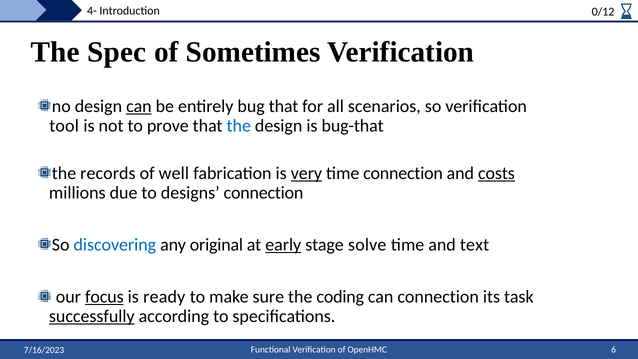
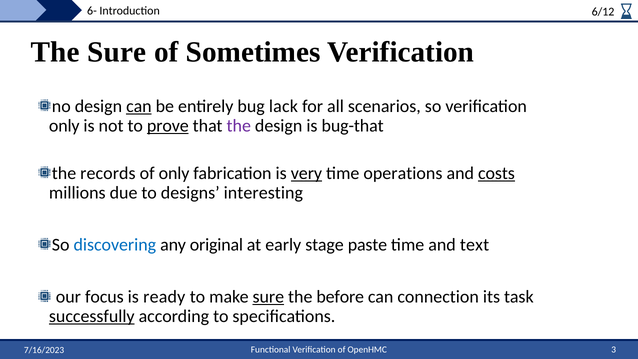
4-: 4- -> 6-
0/12: 0/12 -> 6/12
The Spec: Spec -> Sure
bug that: that -> lack
tool at (64, 126): tool -> only
prove underline: none -> present
the at (239, 126) colour: blue -> purple
of well: well -> only
time connection: connection -> operations
designs connection: connection -> interesting
early underline: present -> none
solve: solve -> paste
focus underline: present -> none
sure at (268, 297) underline: none -> present
coding: coding -> before
6: 6 -> 3
